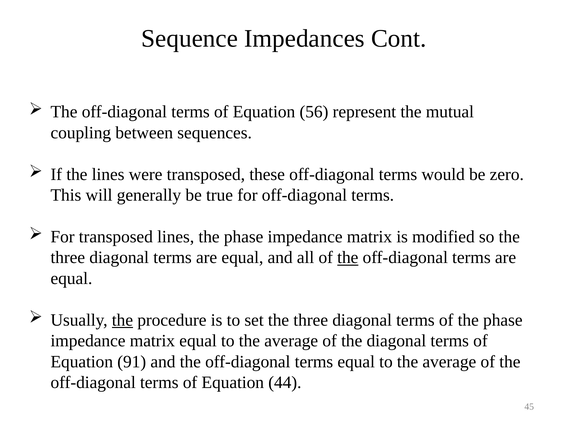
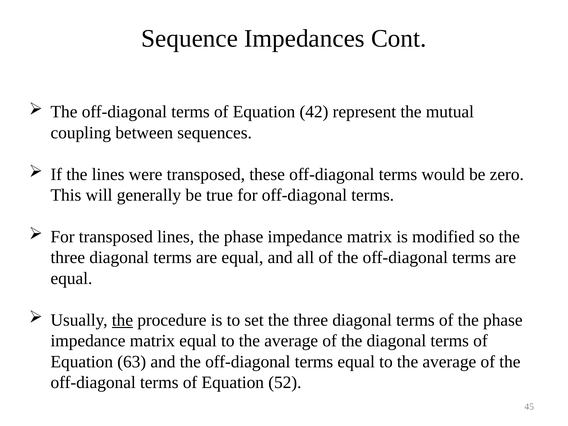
56: 56 -> 42
the at (348, 258) underline: present -> none
91: 91 -> 63
44: 44 -> 52
